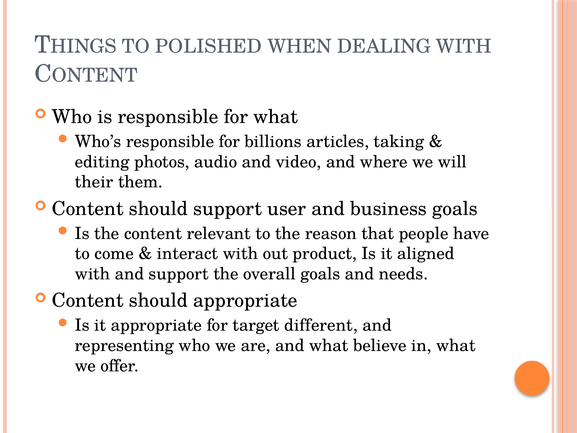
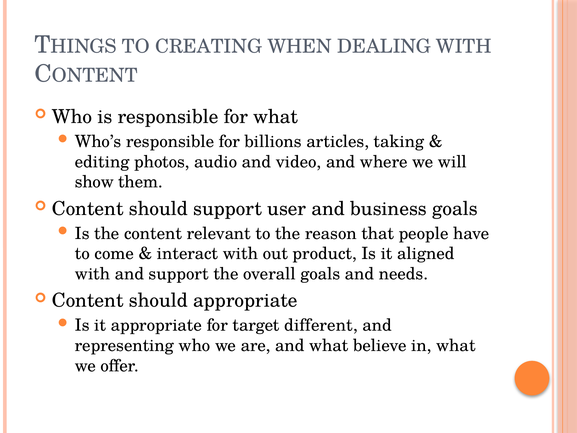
POLISHED: POLISHED -> CREATING
their: their -> show
